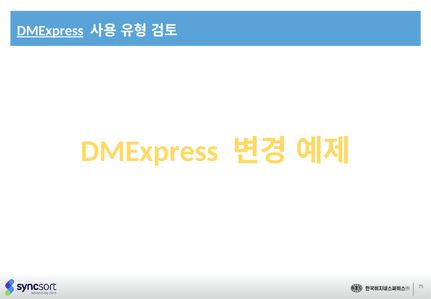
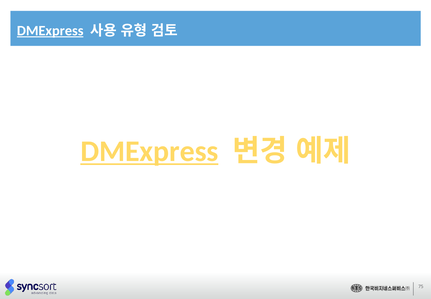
DMExpress at (149, 151) underline: none -> present
